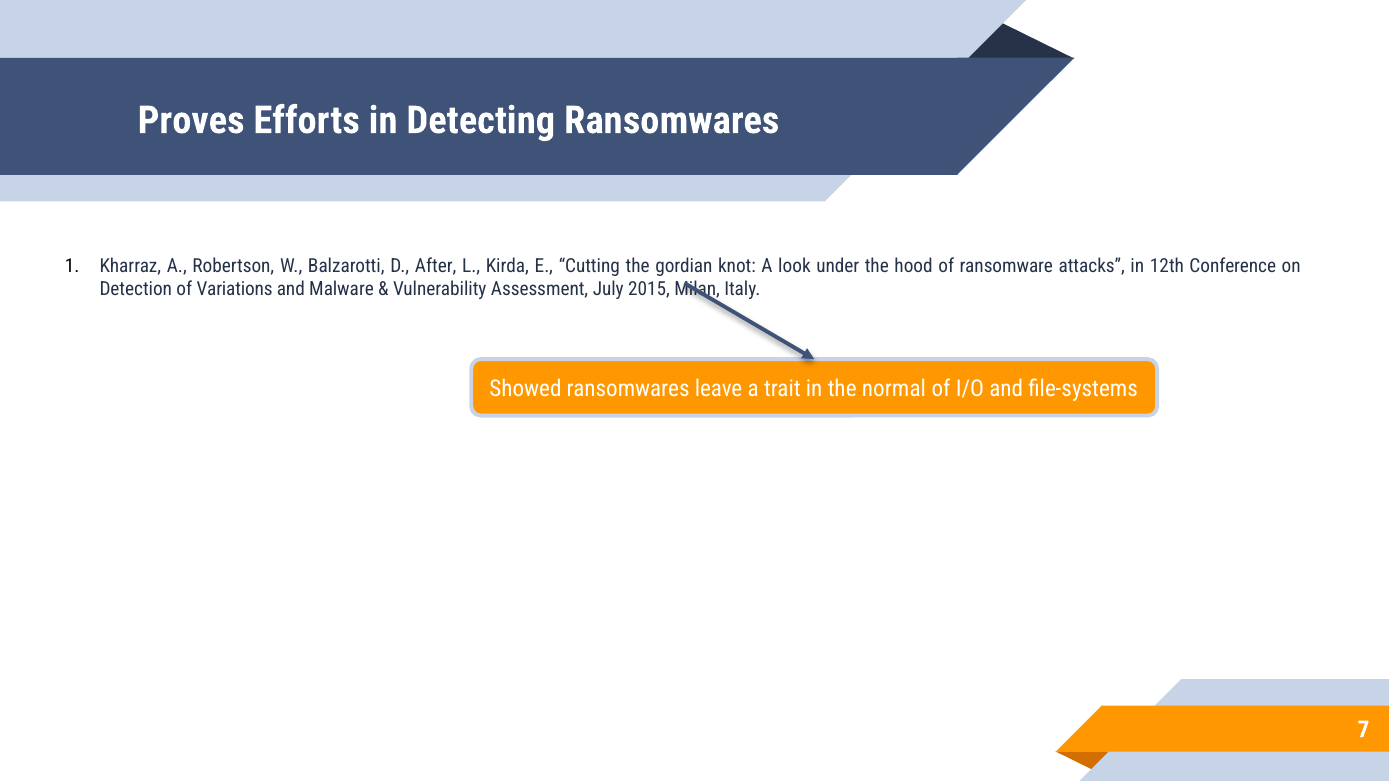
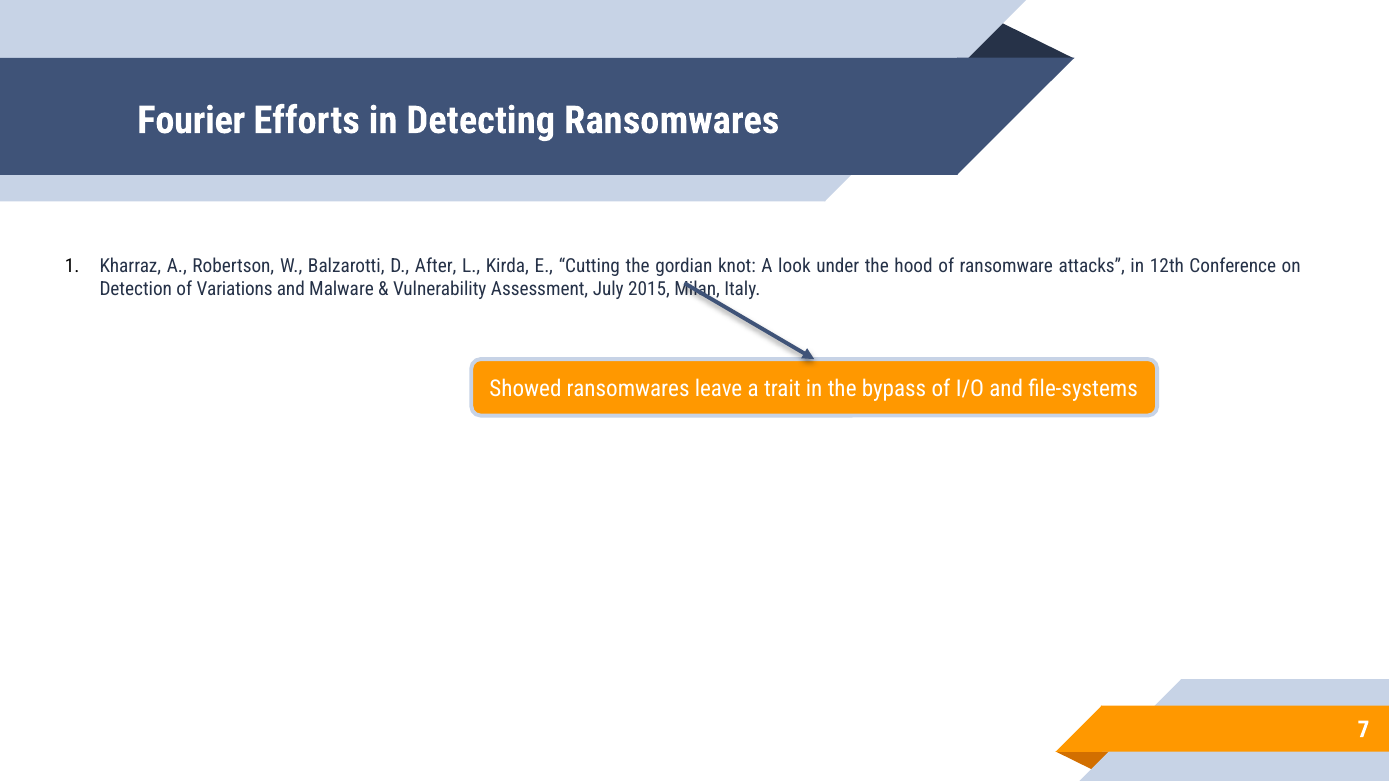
Proves: Proves -> Fourier
normal: normal -> bypass
